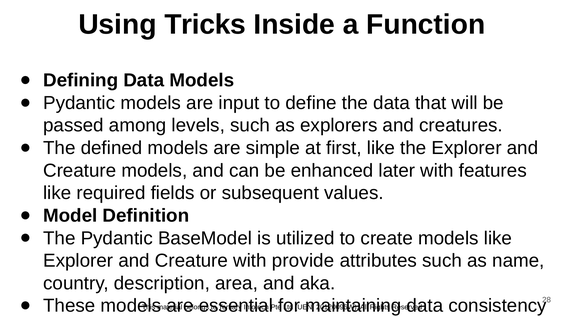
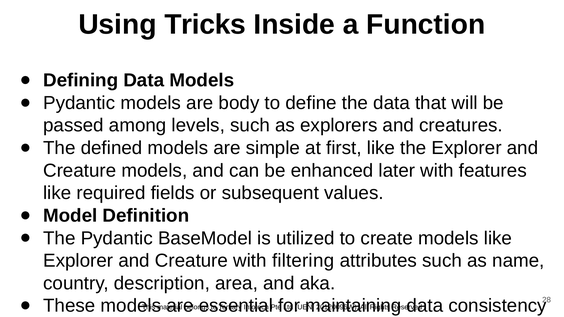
input: input -> body
provide: provide -> filtering
